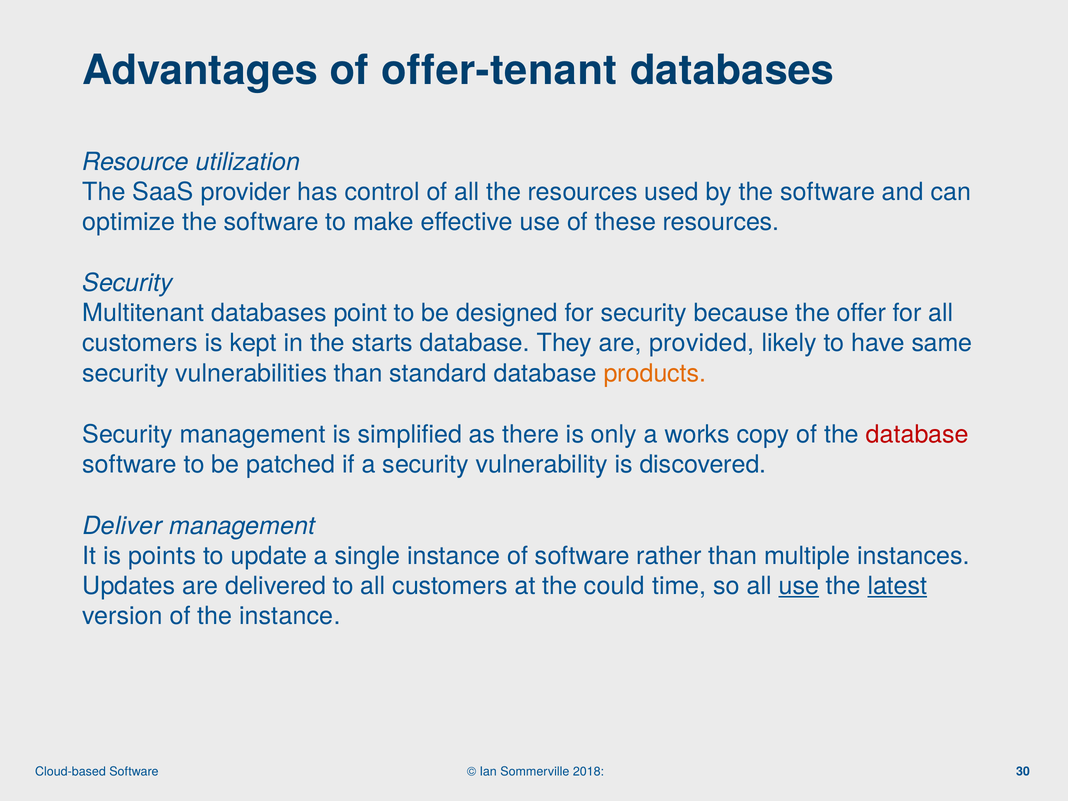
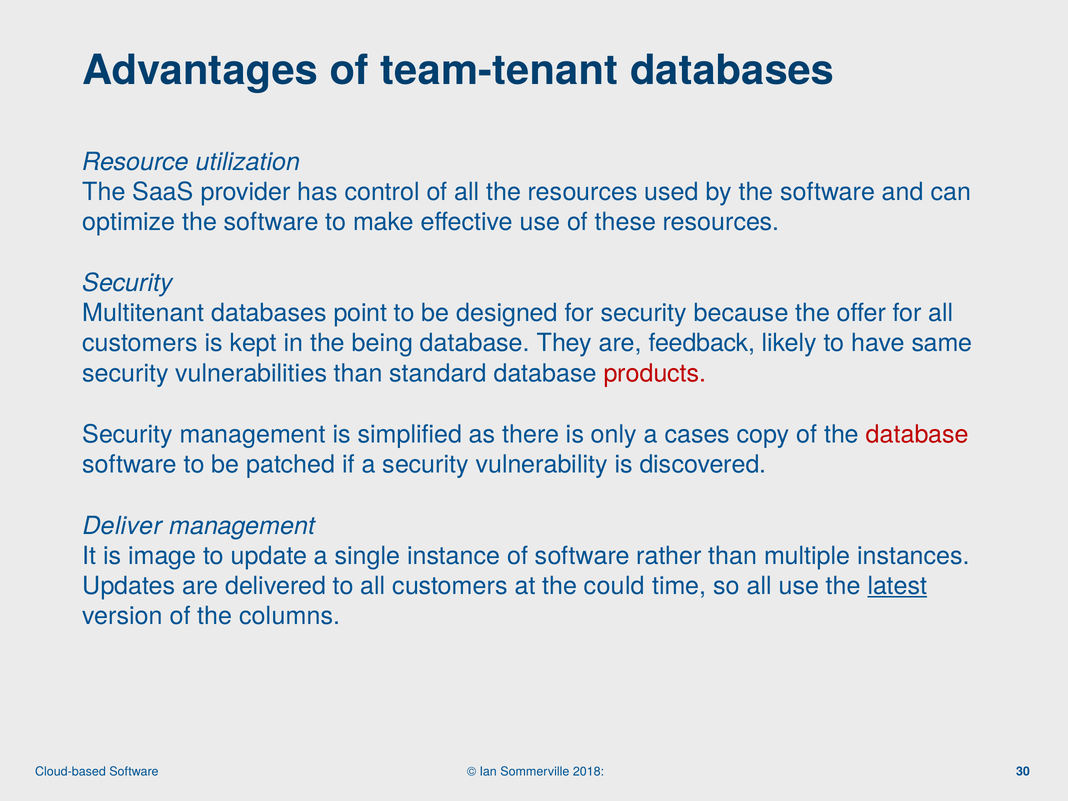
offer-tenant: offer-tenant -> team-tenant
starts: starts -> being
provided: provided -> feedback
products colour: orange -> red
works: works -> cases
points: points -> image
use at (799, 586) underline: present -> none
the instance: instance -> columns
